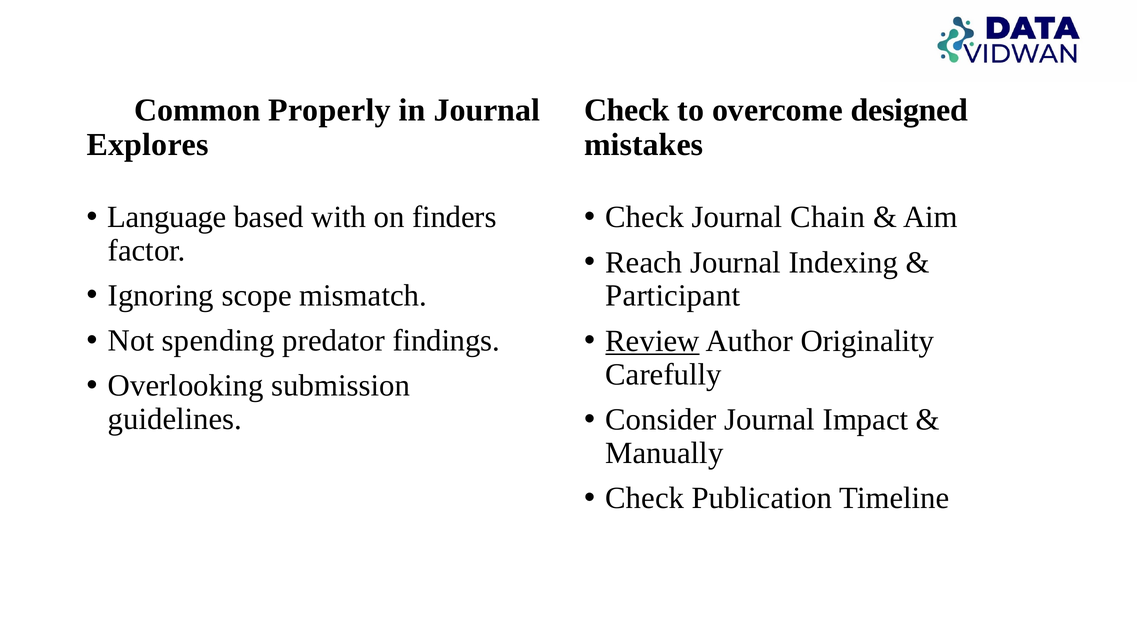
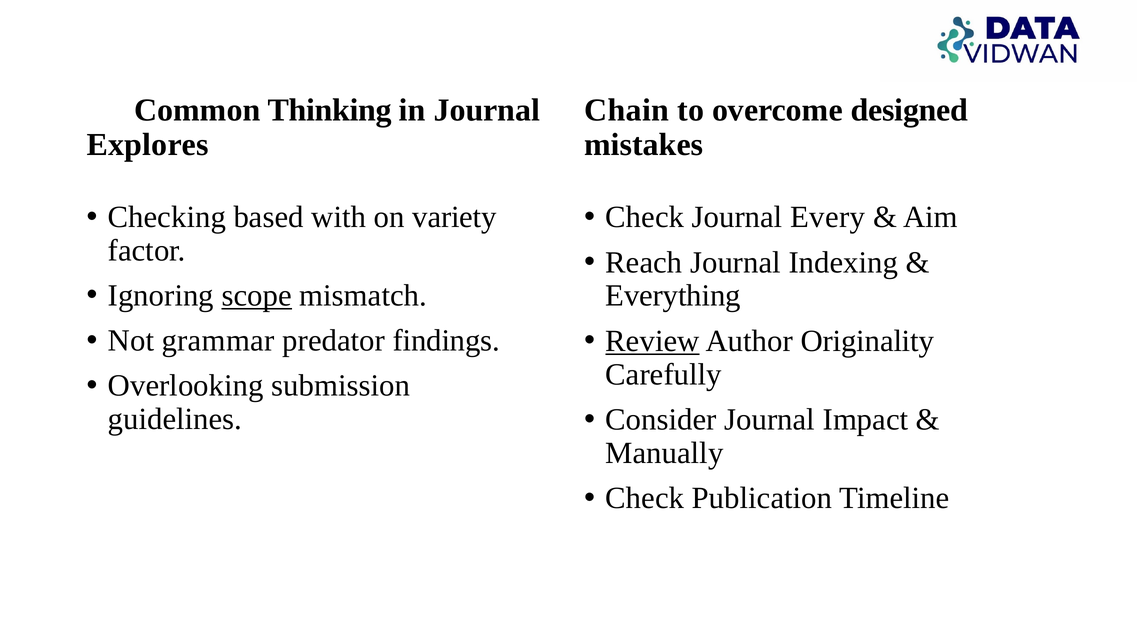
Properly: Properly -> Thinking
Check at (627, 110): Check -> Chain
Language: Language -> Checking
finders: finders -> variety
Chain: Chain -> Every
scope underline: none -> present
Participant: Participant -> Everything
spending: spending -> grammar
